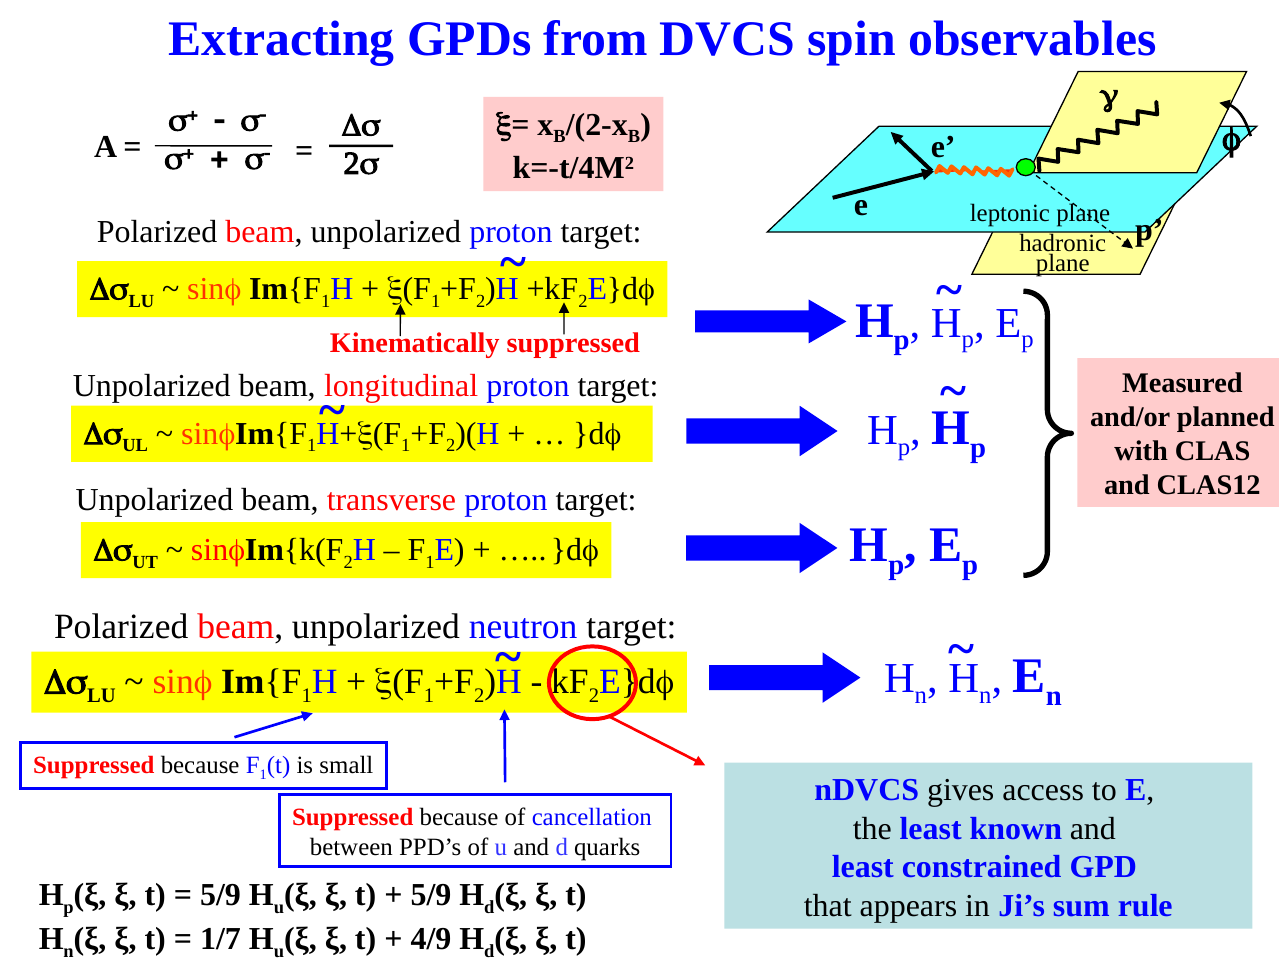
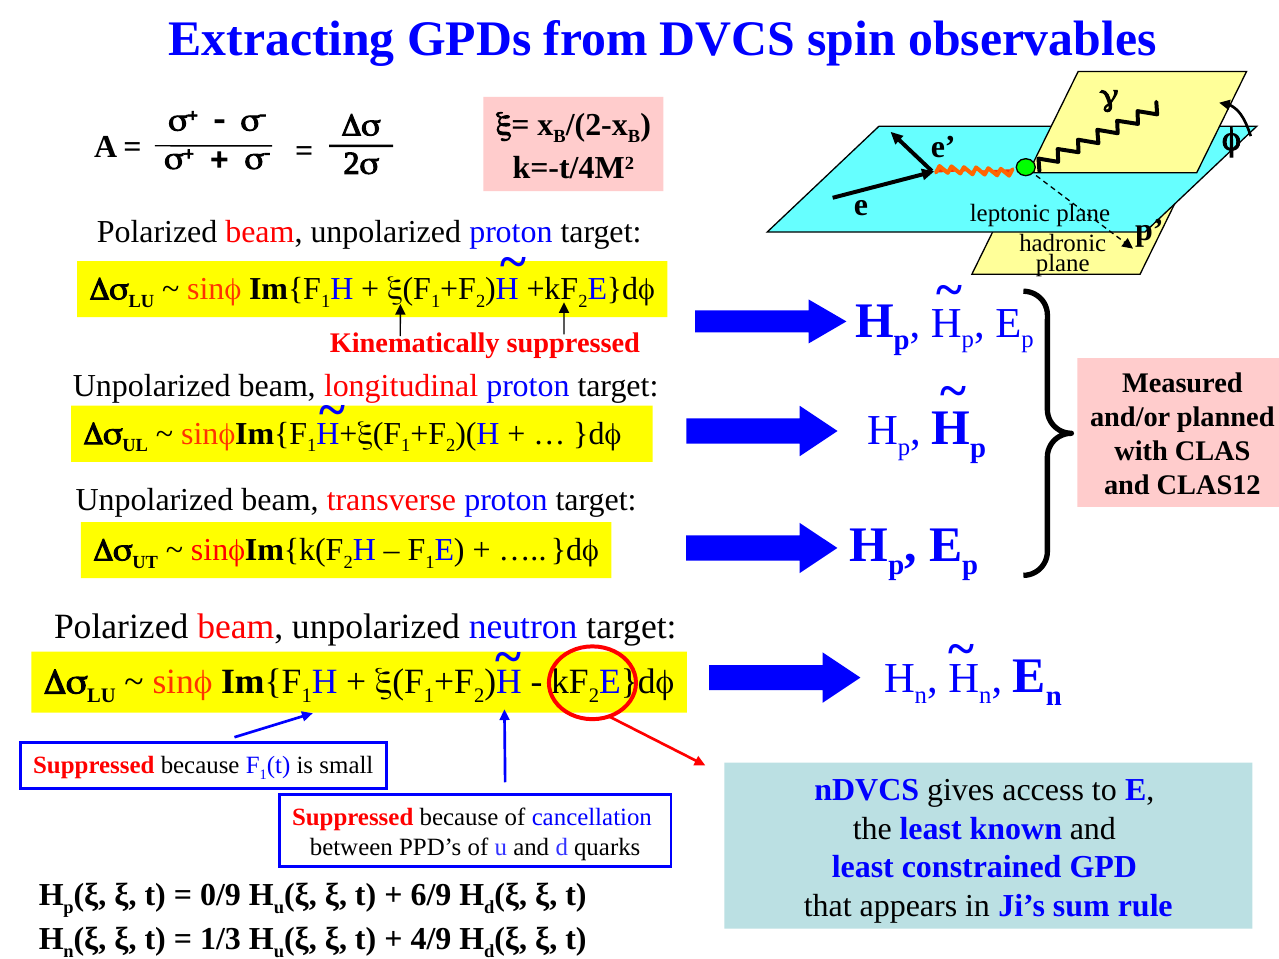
5/9 at (221, 895): 5/9 -> 0/9
5/9 at (431, 895): 5/9 -> 6/9
1/7: 1/7 -> 1/3
